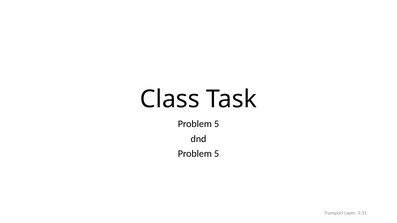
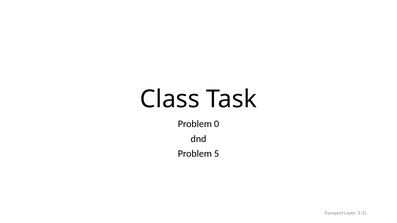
5 at (217, 124): 5 -> 0
